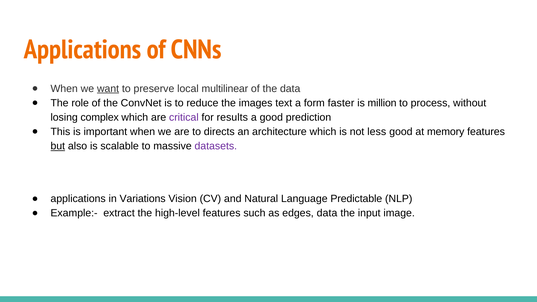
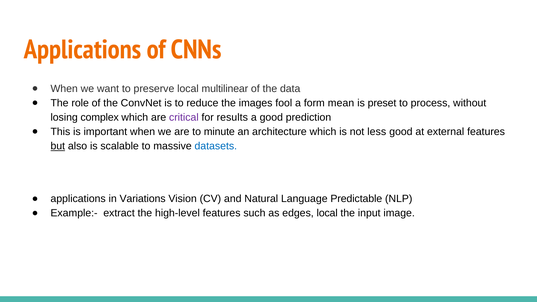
want underline: present -> none
text: text -> fool
faster: faster -> mean
million: million -> preset
directs: directs -> minute
memory: memory -> external
datasets colour: purple -> blue
edges data: data -> local
